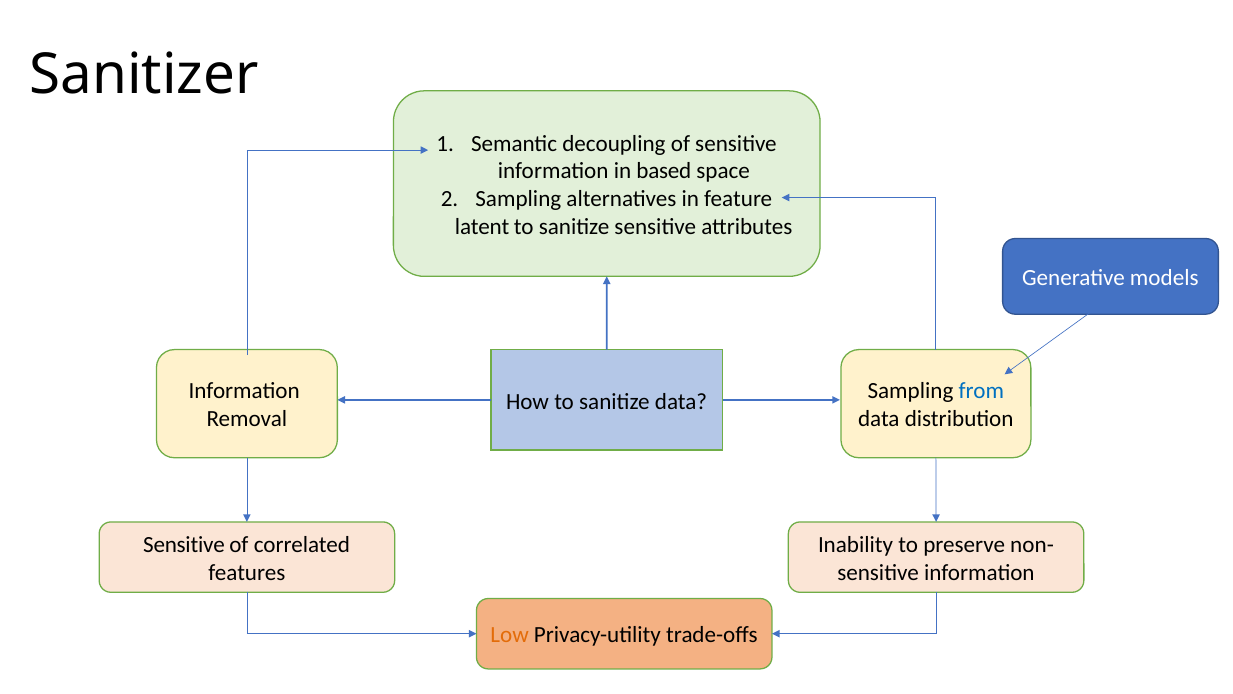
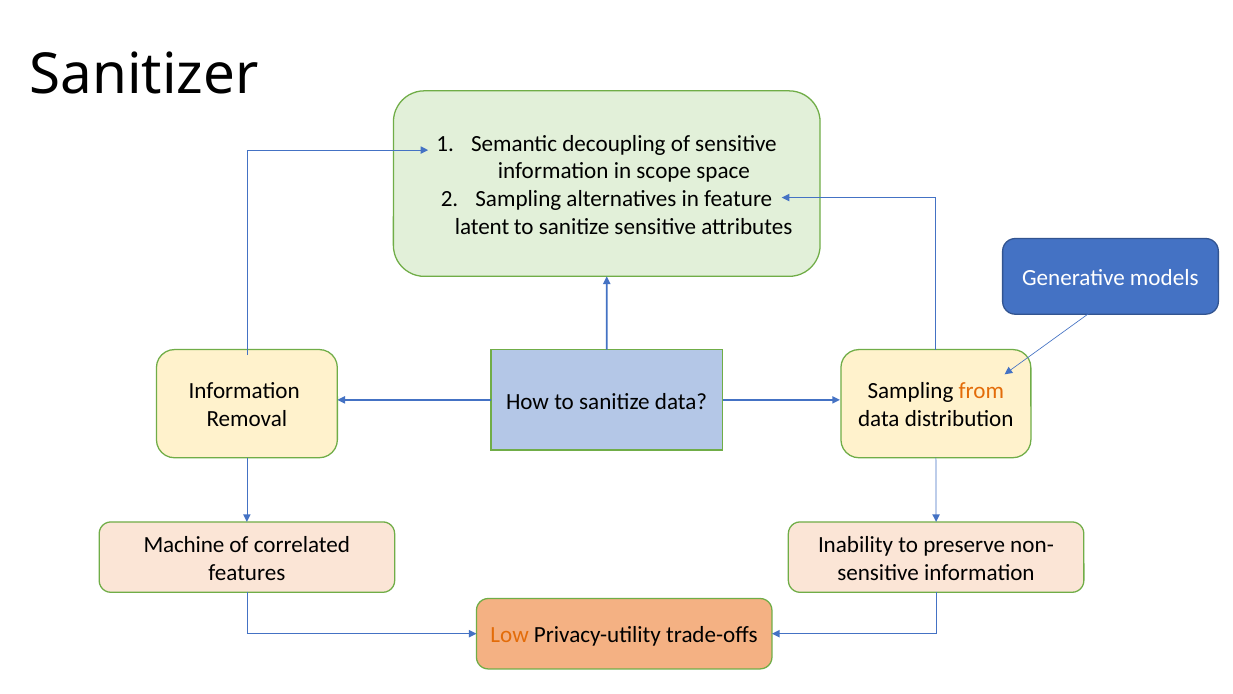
based: based -> scope
from colour: blue -> orange
Sensitive at (184, 544): Sensitive -> Machine
